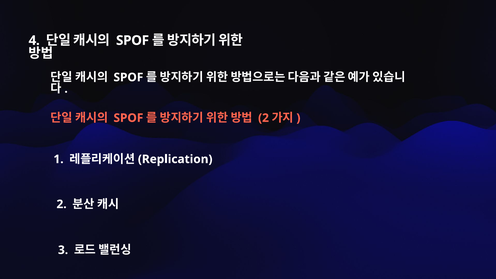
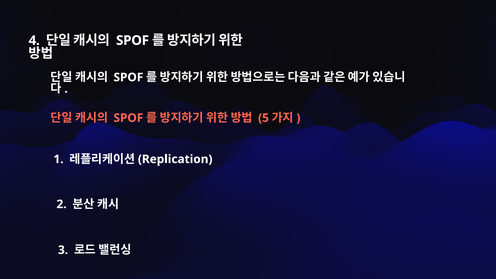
2 at (263, 118): 2 -> 5
